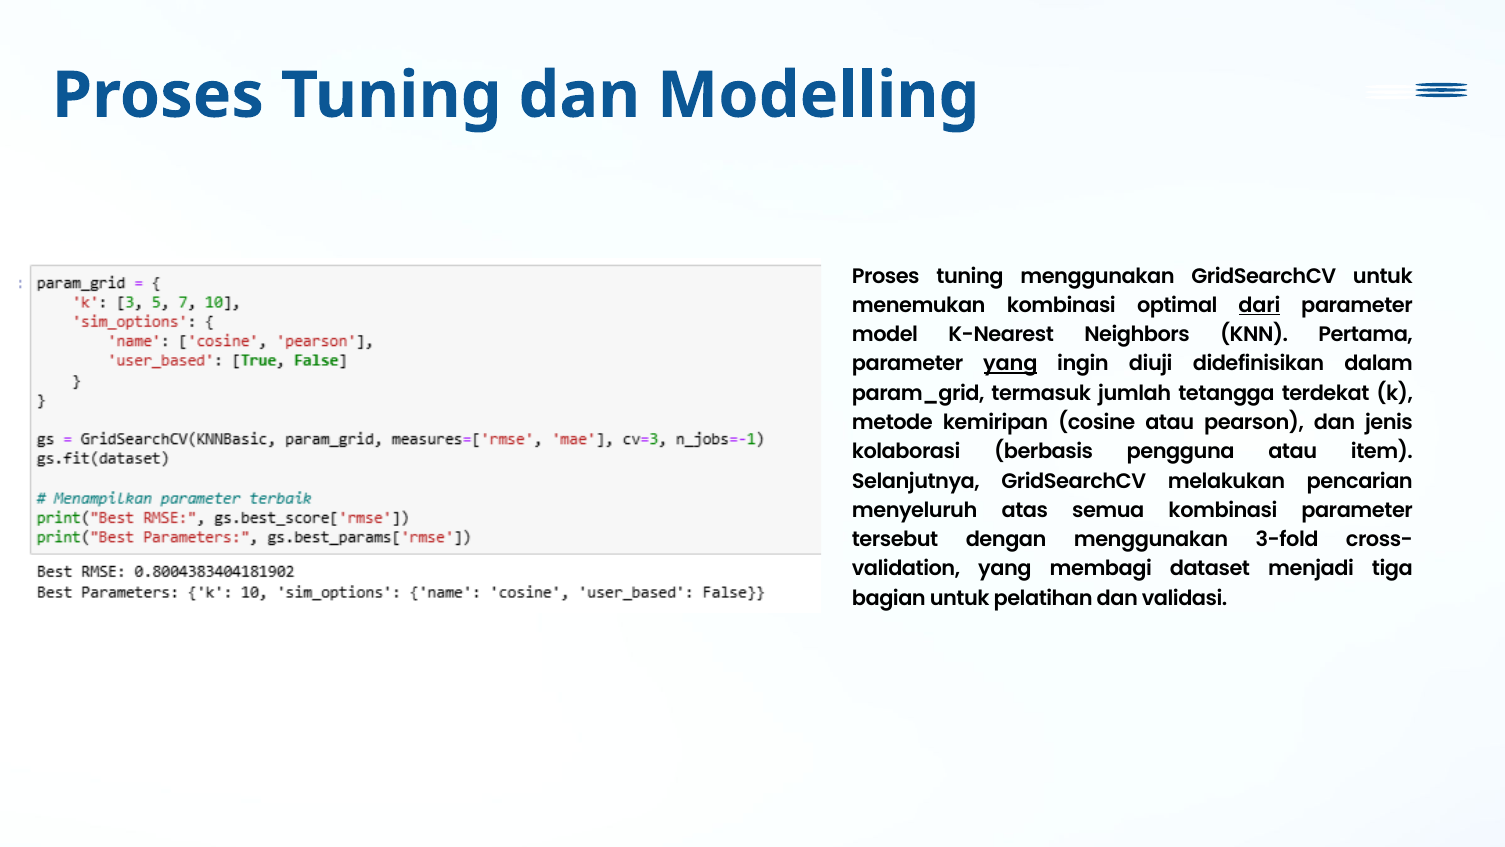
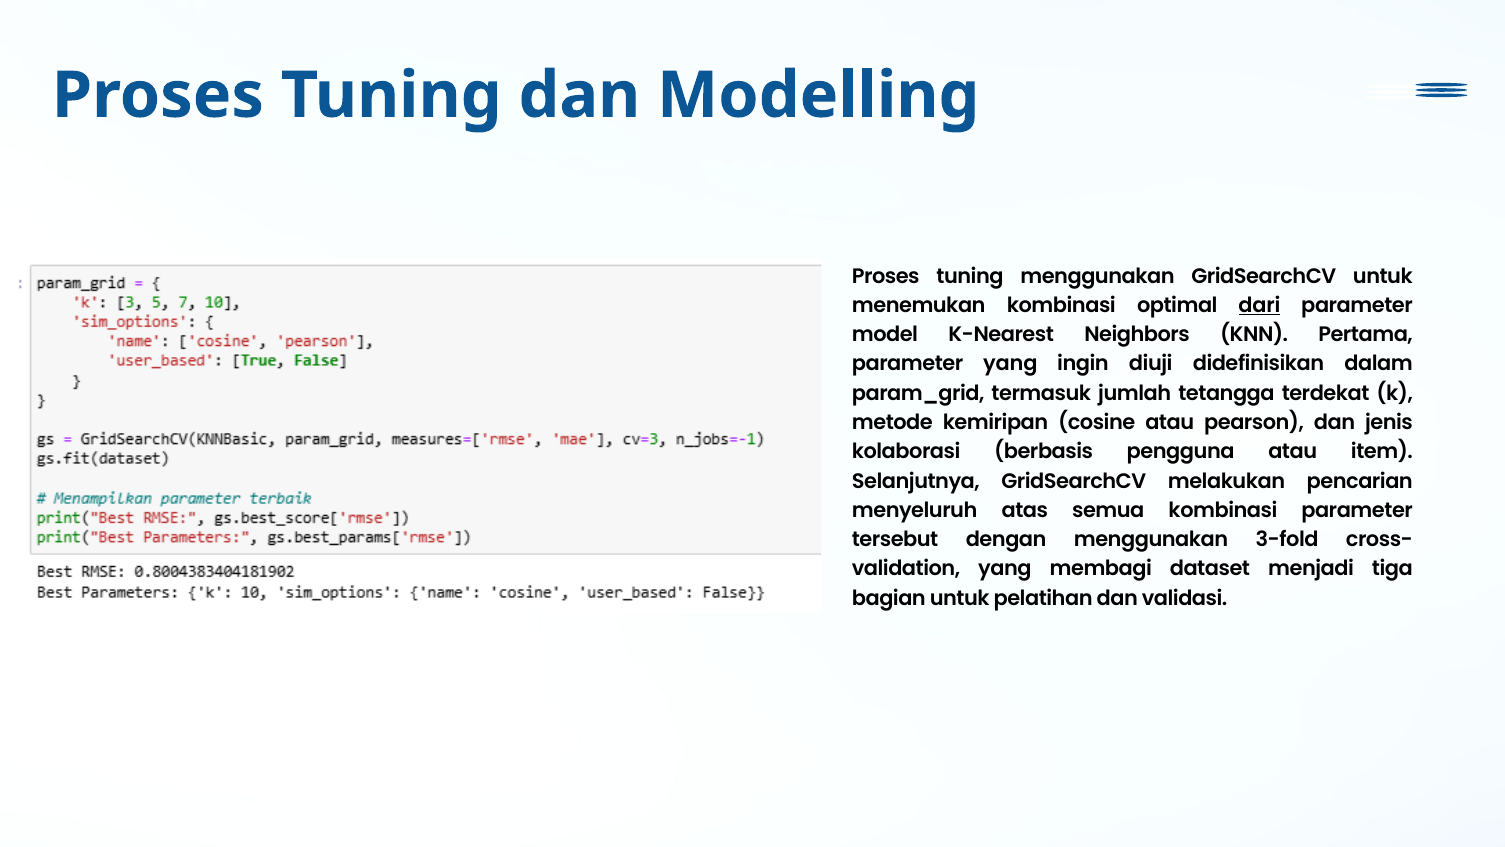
yang at (1010, 364) underline: present -> none
